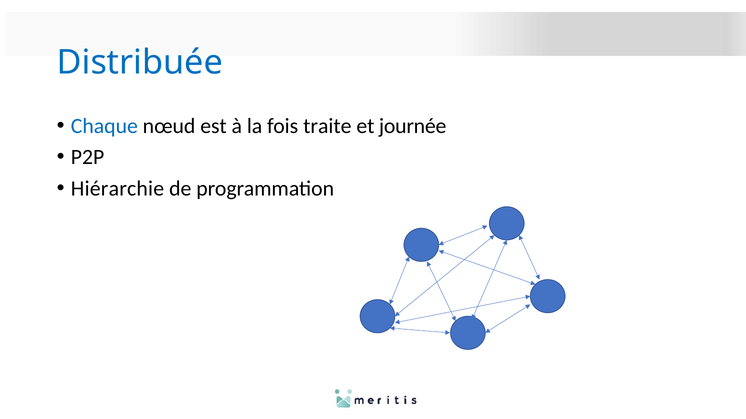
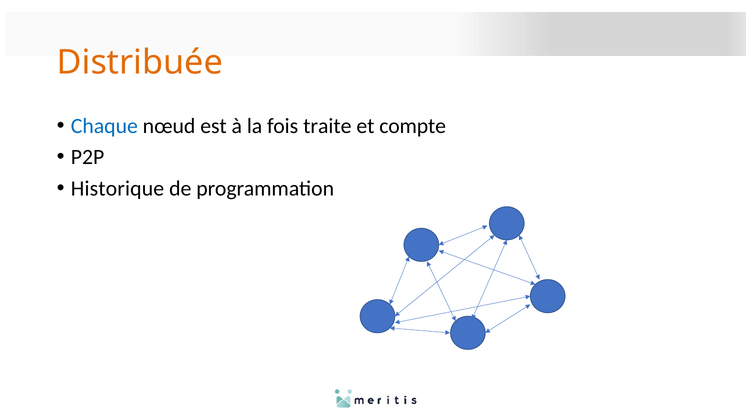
Distribuée colour: blue -> orange
journée: journée -> compte
Hiérarchie: Hiérarchie -> Historique
